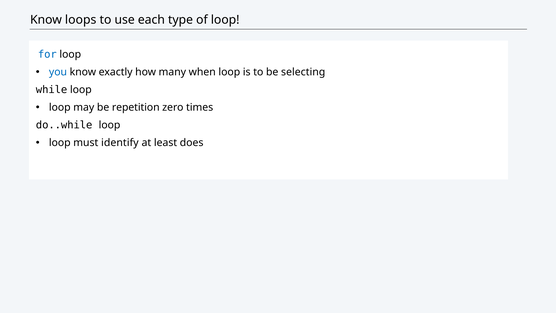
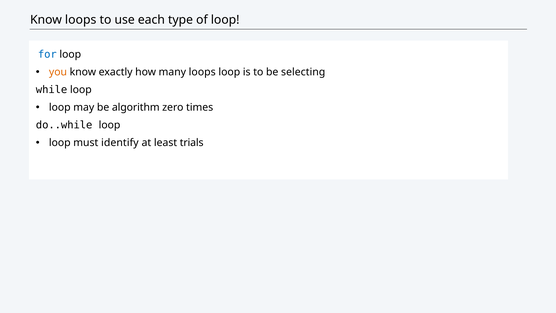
you colour: blue -> orange
many when: when -> loops
repetition: repetition -> algorithm
does: does -> trials
